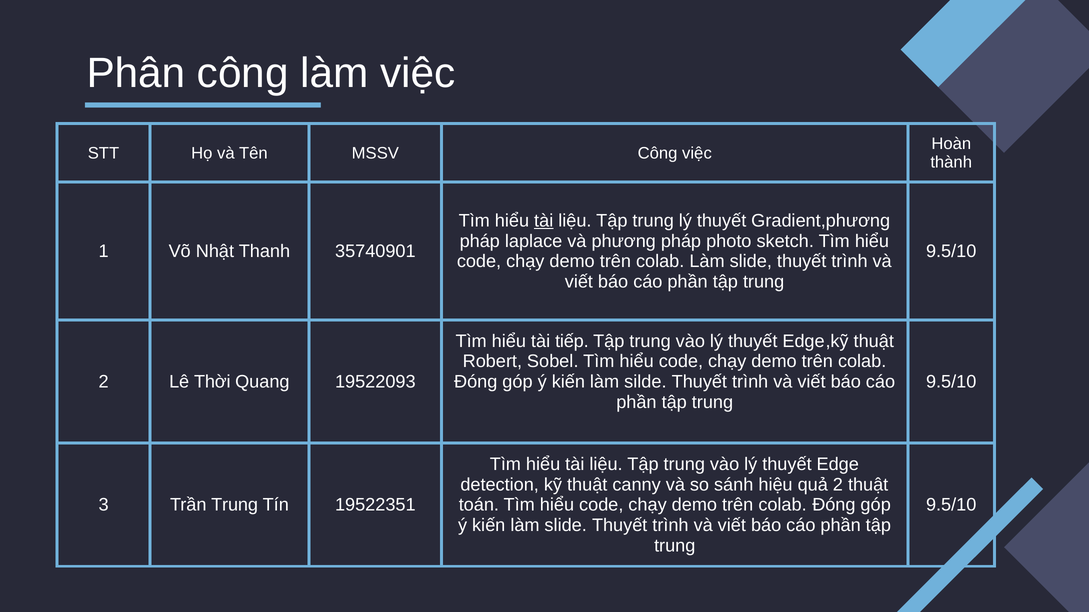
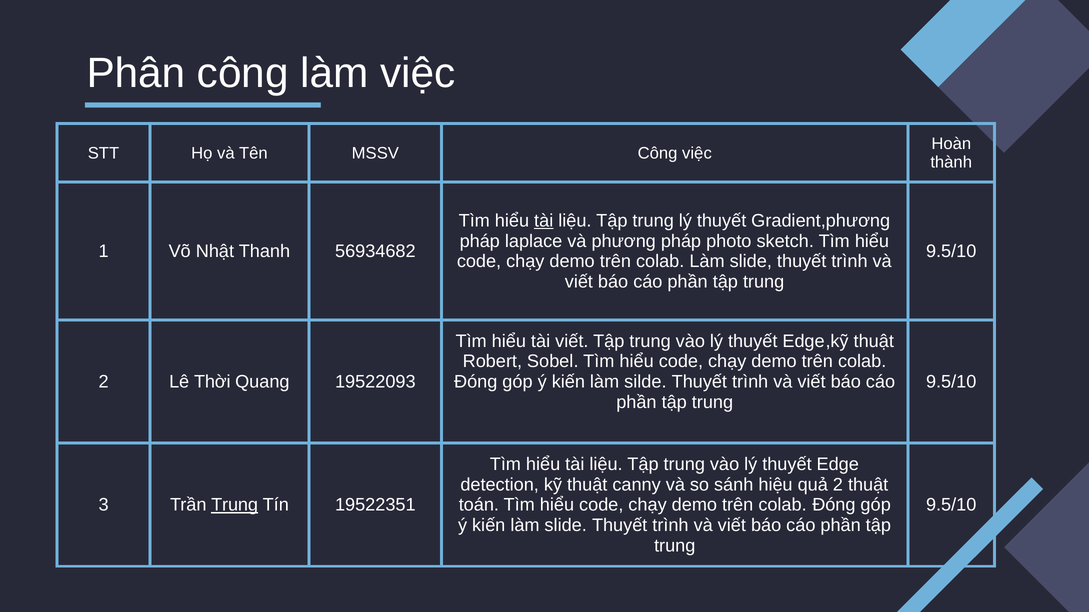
35740901: 35740901 -> 56934682
tài tiếp: tiếp -> viết
Trung at (235, 505) underline: none -> present
